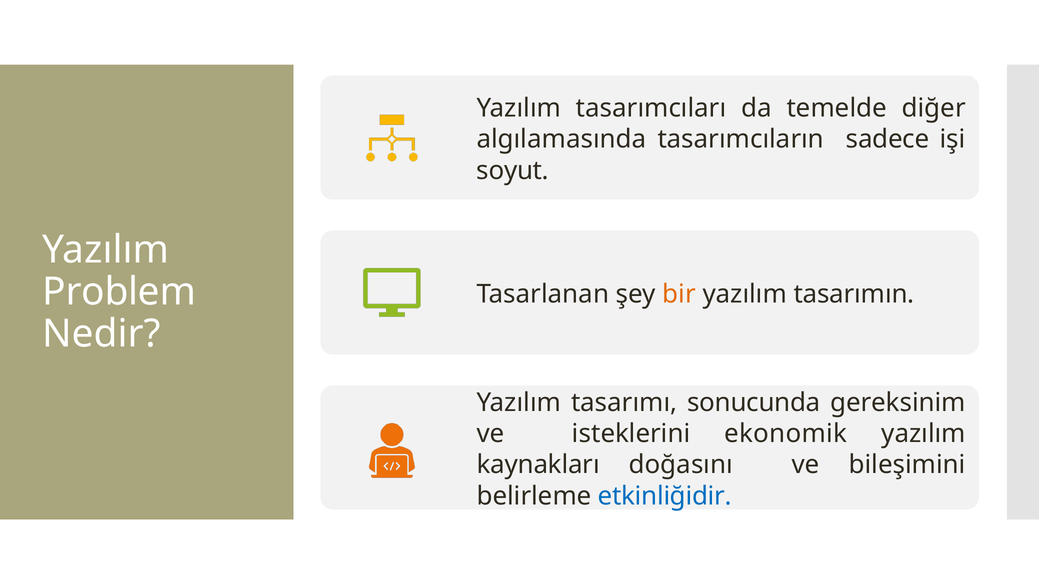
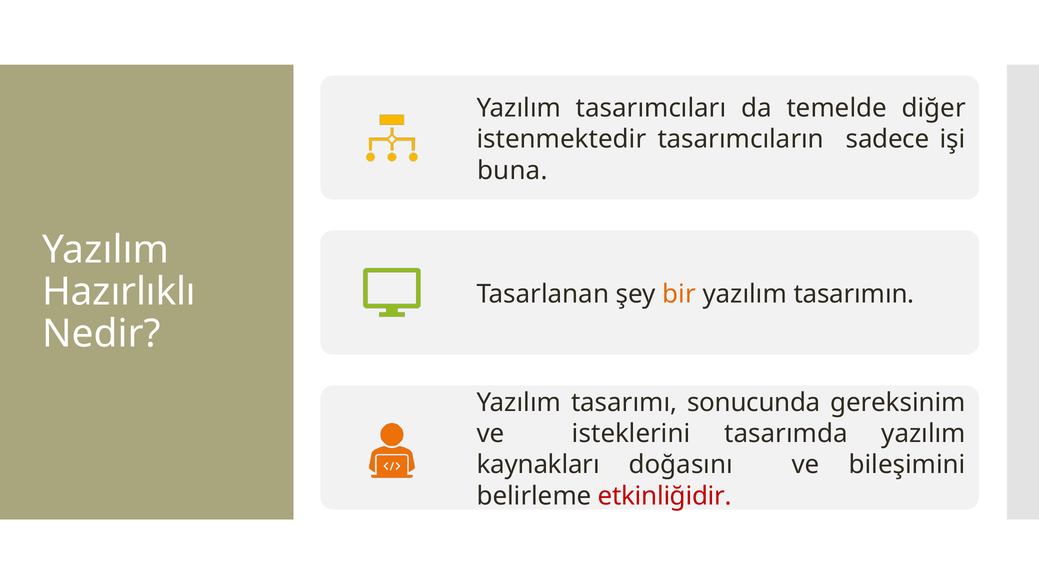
algılamasında: algılamasında -> istenmektedir
soyut: soyut -> buna
Problem: Problem -> Hazırlıklı
ekonomik: ekonomik -> tasarımda
etkinliğidir colour: blue -> red
